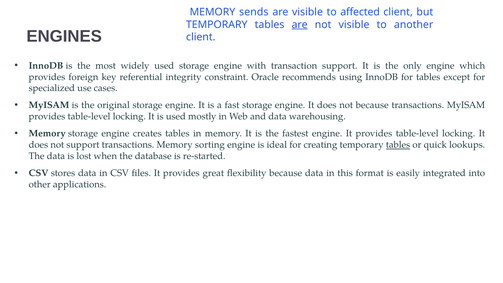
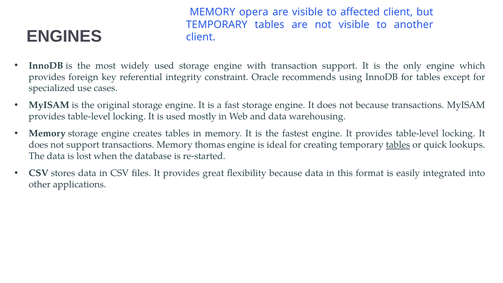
sends: sends -> opera
are at (300, 25) underline: present -> none
sorting: sorting -> thomas
